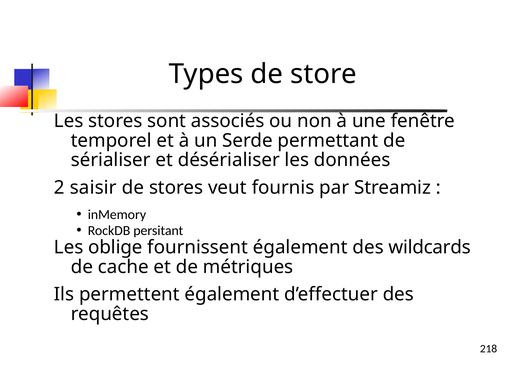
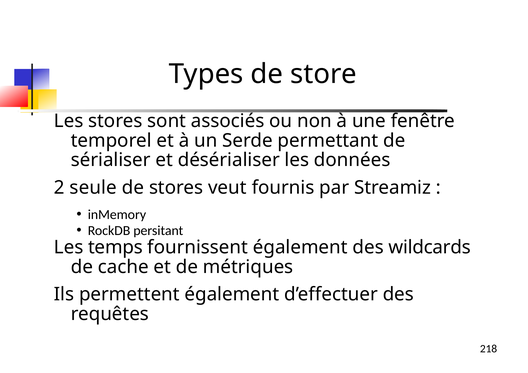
saisir: saisir -> seule
oblige: oblige -> temps
